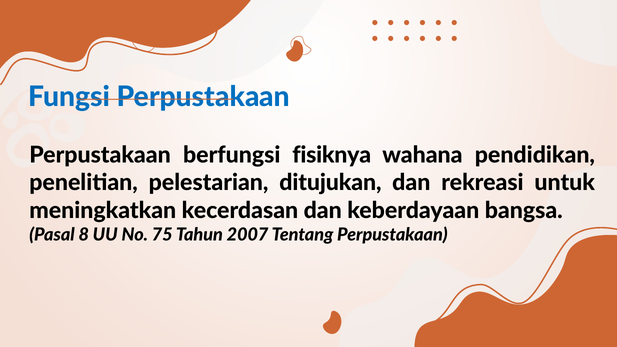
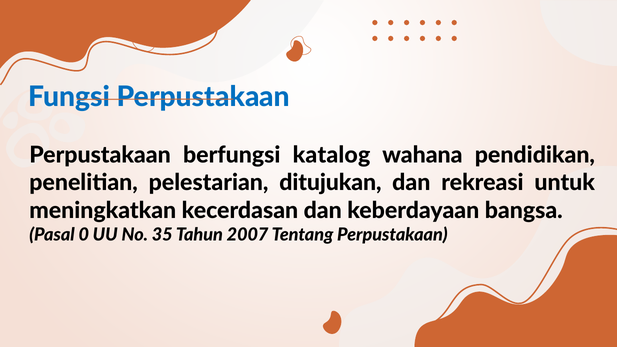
fisiknya: fisiknya -> katalog
8: 8 -> 0
75: 75 -> 35
